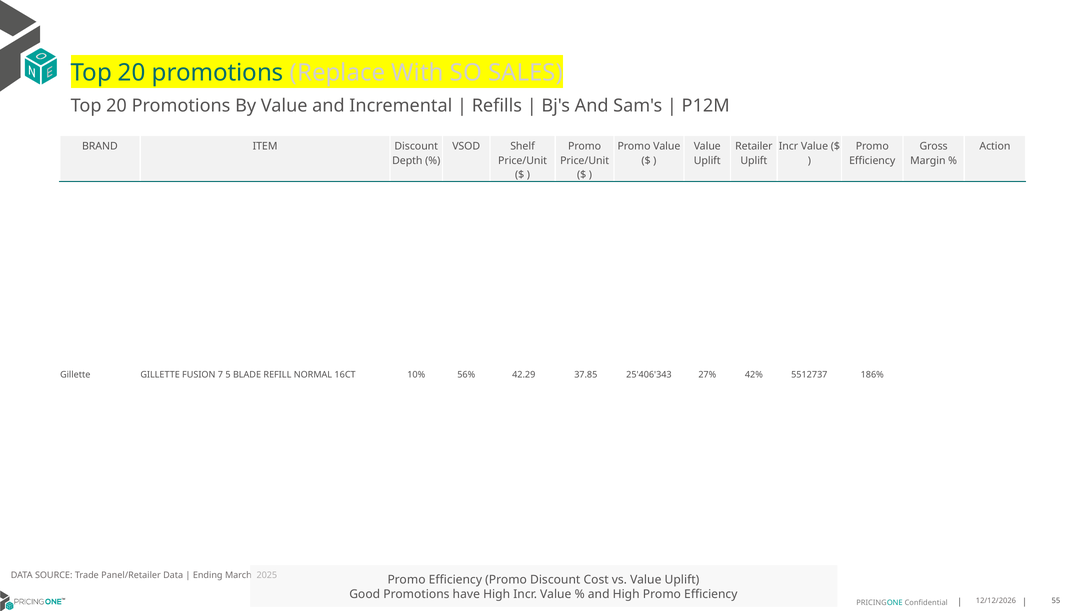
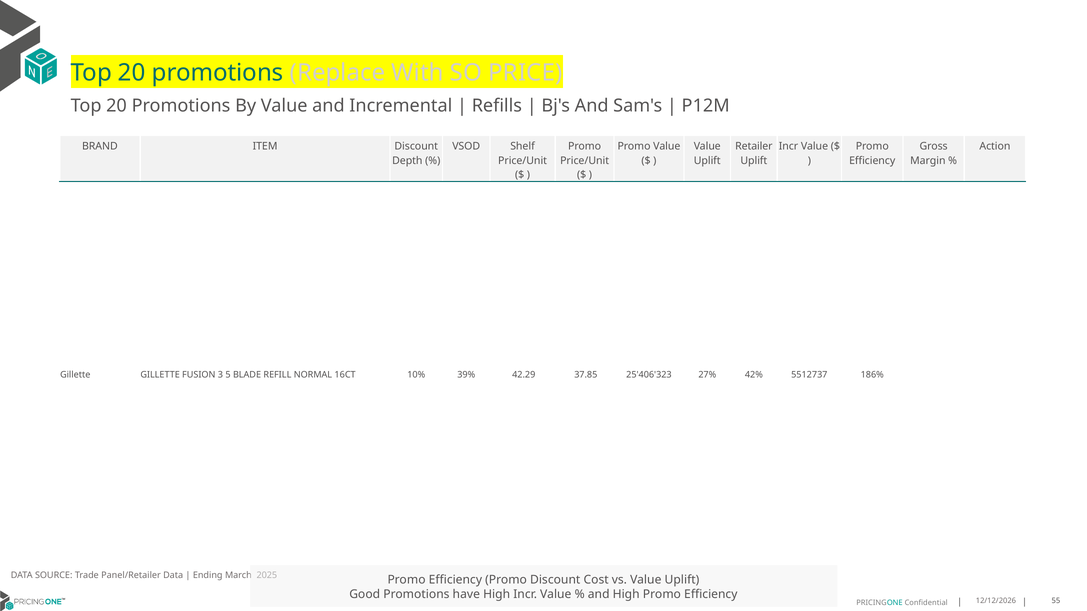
SALES: SALES -> PRICE
7: 7 -> 3
56%: 56% -> 39%
25'406'343: 25'406'343 -> 25'406'323
